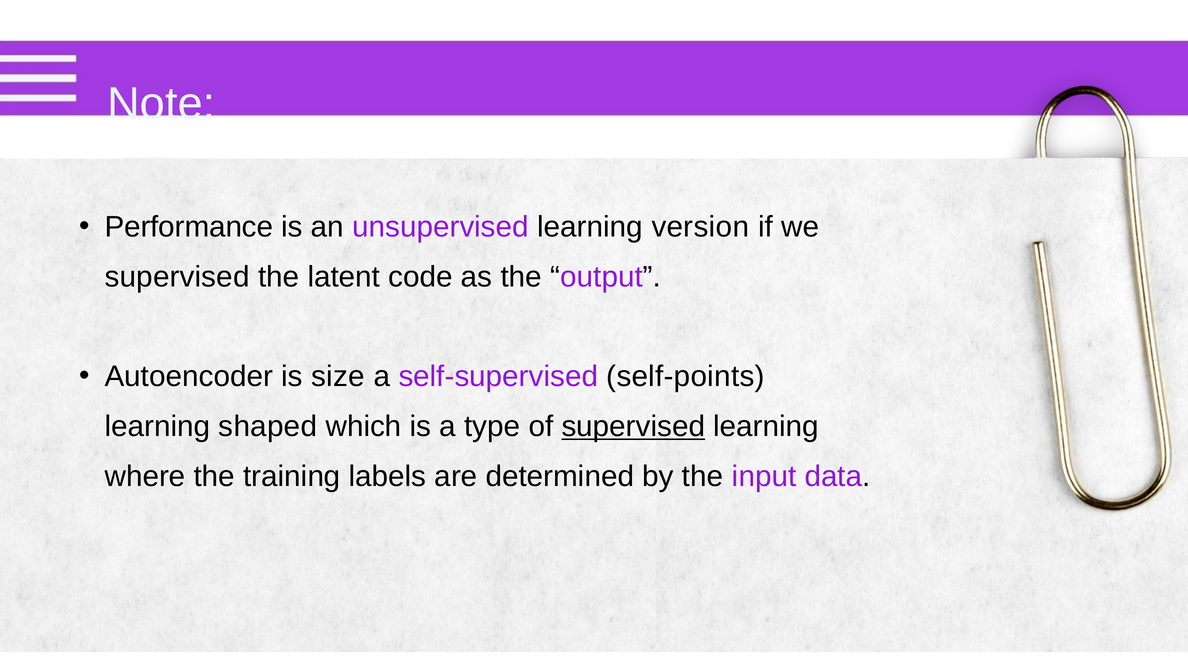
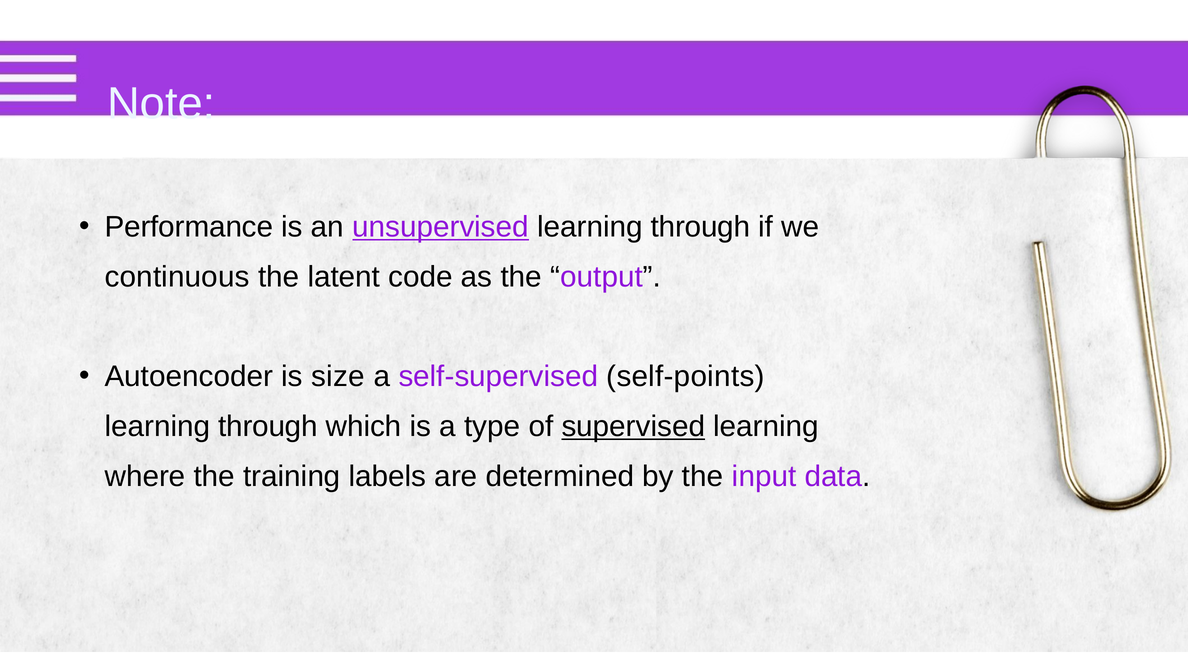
unsupervised underline: none -> present
version at (700, 227): version -> through
supervised at (177, 277): supervised -> continuous
shaped at (268, 427): shaped -> through
